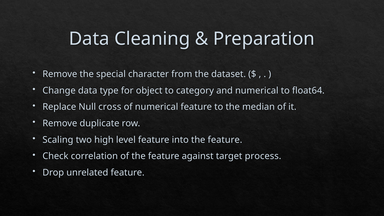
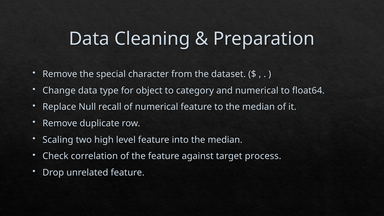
cross: cross -> recall
into the feature: feature -> median
